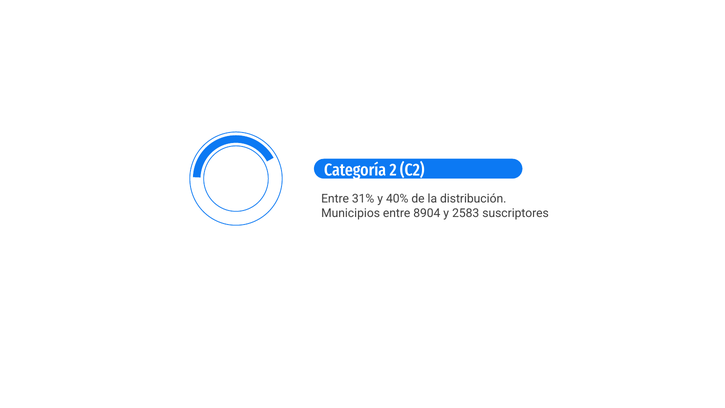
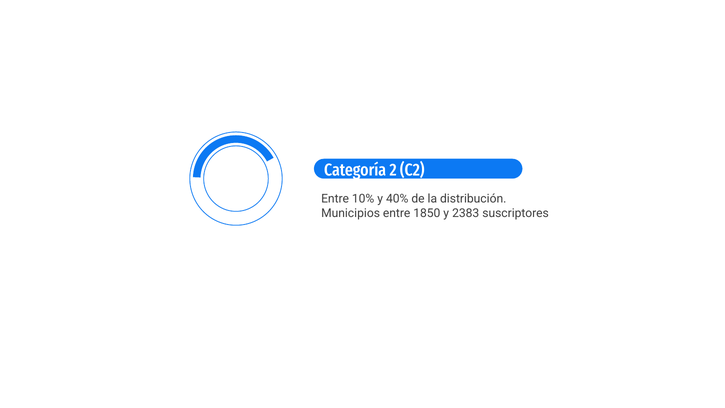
31%: 31% -> 10%
8904: 8904 -> 1850
2583: 2583 -> 2383
